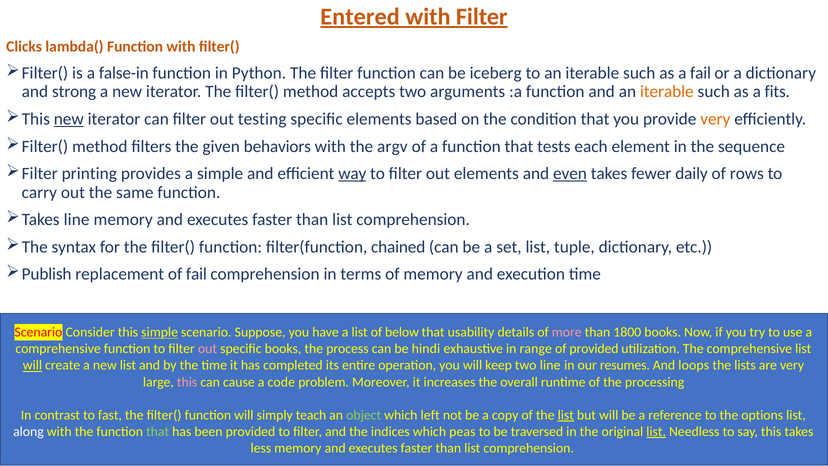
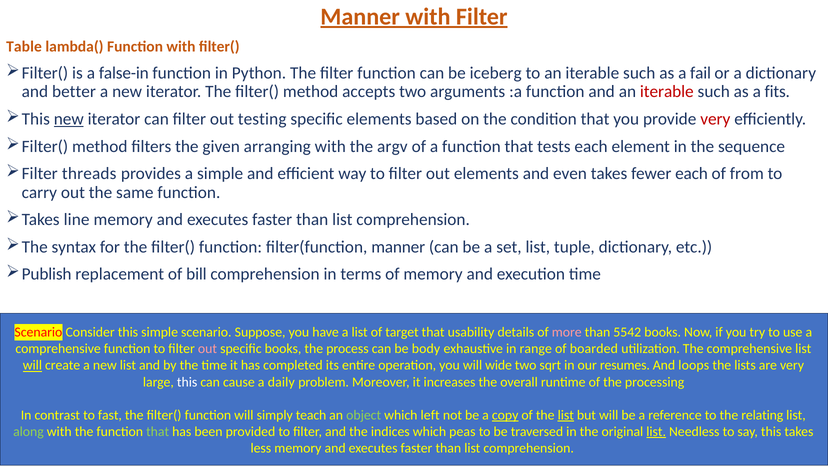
Entered at (360, 17): Entered -> Manner
Clicks: Clicks -> Table
strong: strong -> better
iterable at (667, 92) colour: orange -> red
very at (715, 119) colour: orange -> red
behaviors: behaviors -> arranging
printing: printing -> threads
way underline: present -> none
even underline: present -> none
fewer daily: daily -> each
rows: rows -> from
filter(function chained: chained -> manner
of fail: fail -> bill
simple at (160, 332) underline: present -> none
below: below -> target
1800: 1800 -> 5542
hindi: hindi -> body
of provided: provided -> boarded
keep: keep -> wide
two line: line -> sqrt
this at (187, 382) colour: pink -> white
code: code -> daily
copy underline: none -> present
options: options -> relating
along colour: white -> light green
